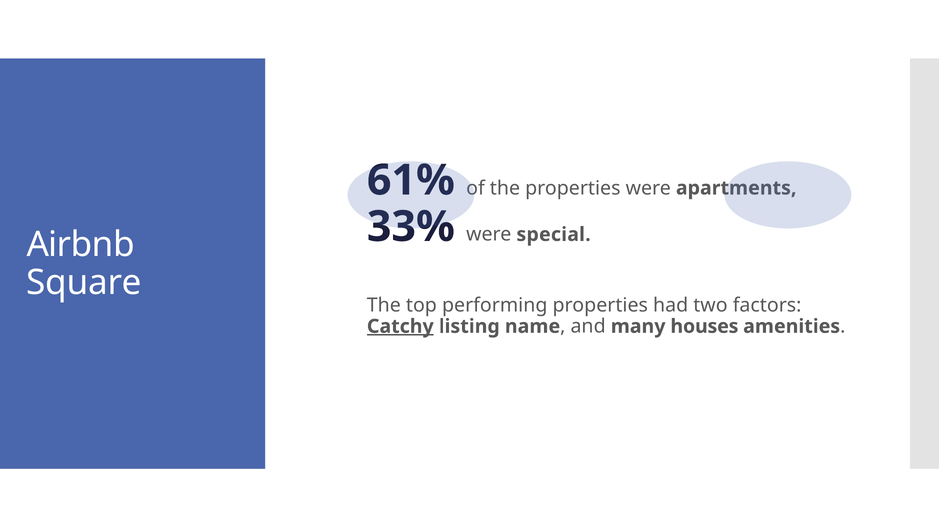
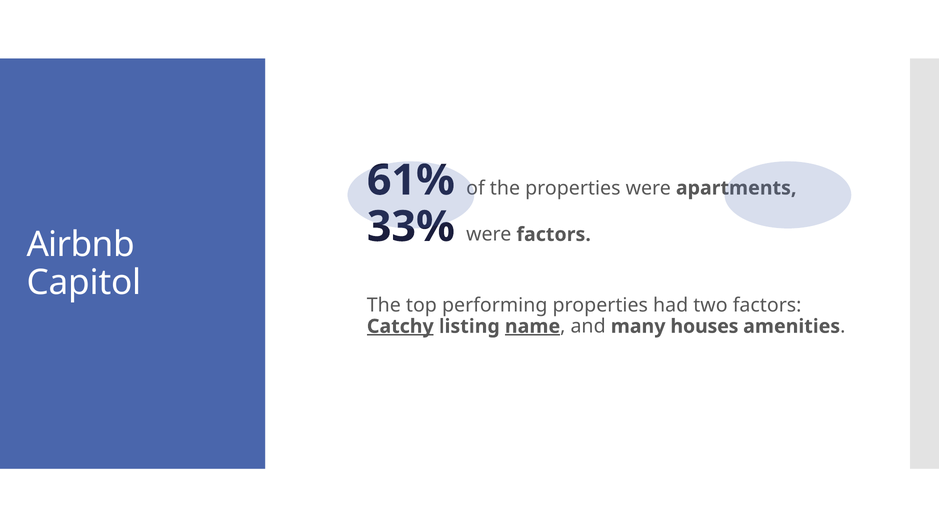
were special: special -> factors
Square: Square -> Capitol
name underline: none -> present
